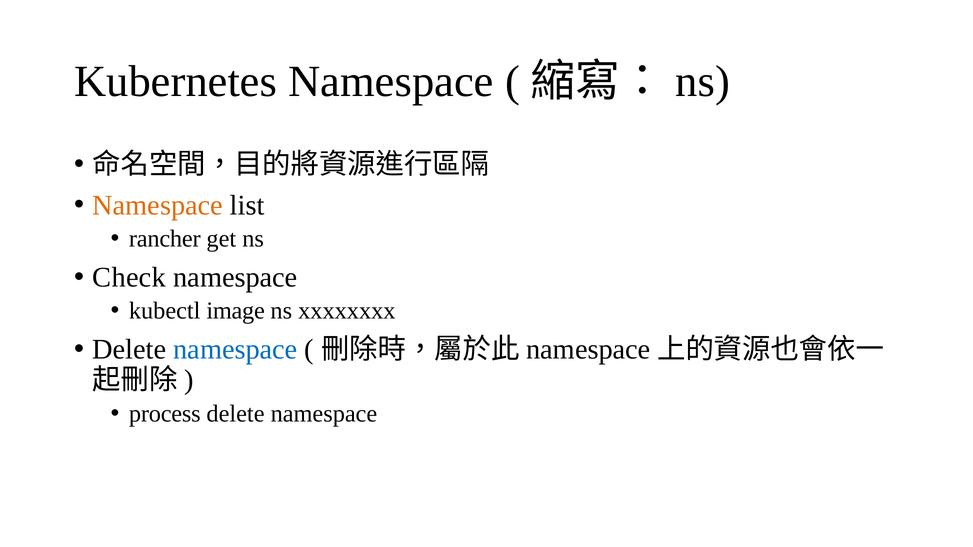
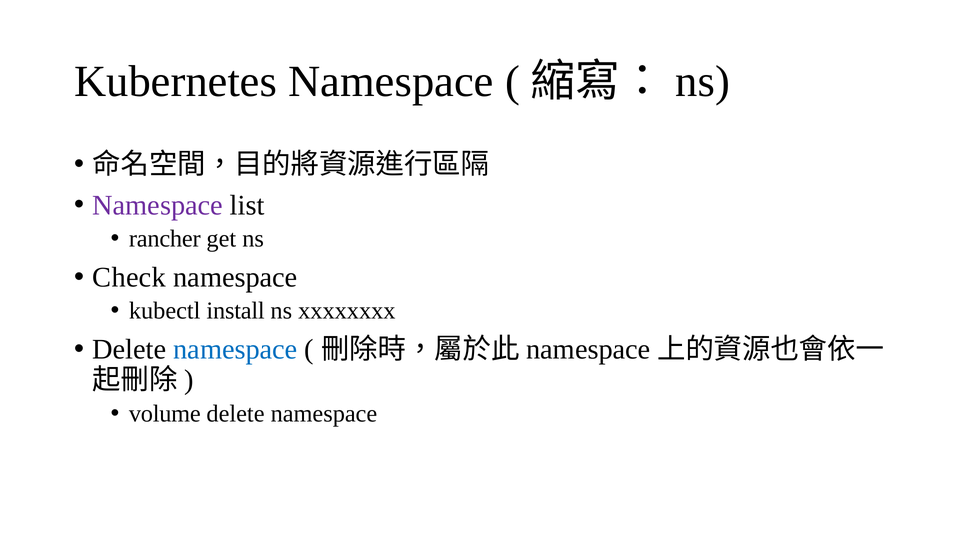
Namespace at (158, 205) colour: orange -> purple
image: image -> install
process: process -> volume
